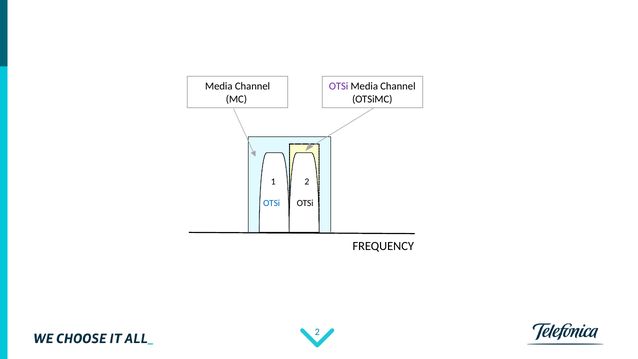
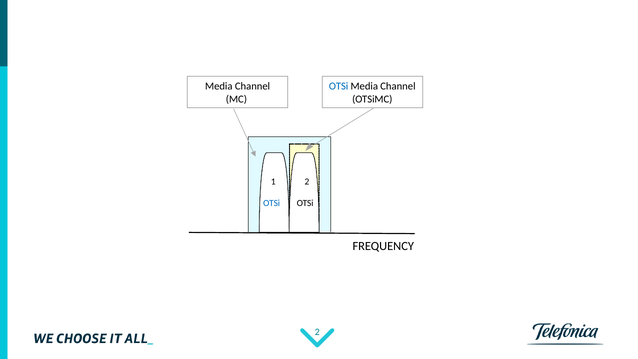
OTSi at (339, 86) colour: purple -> blue
